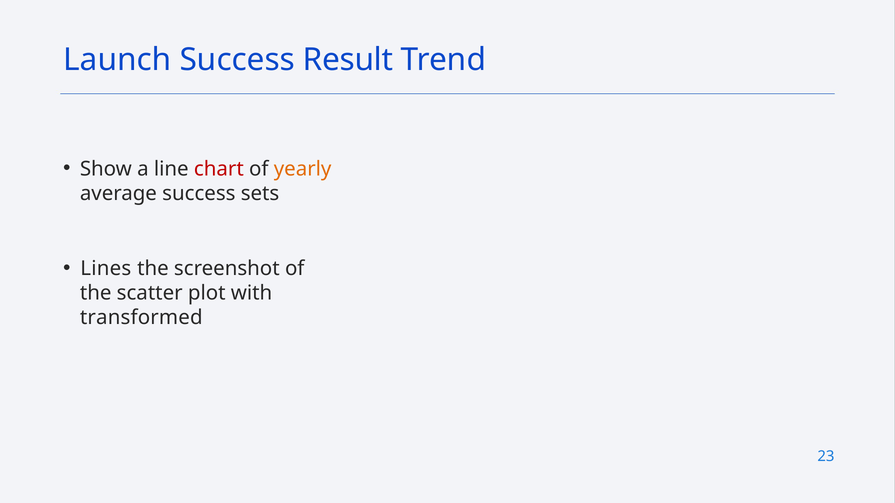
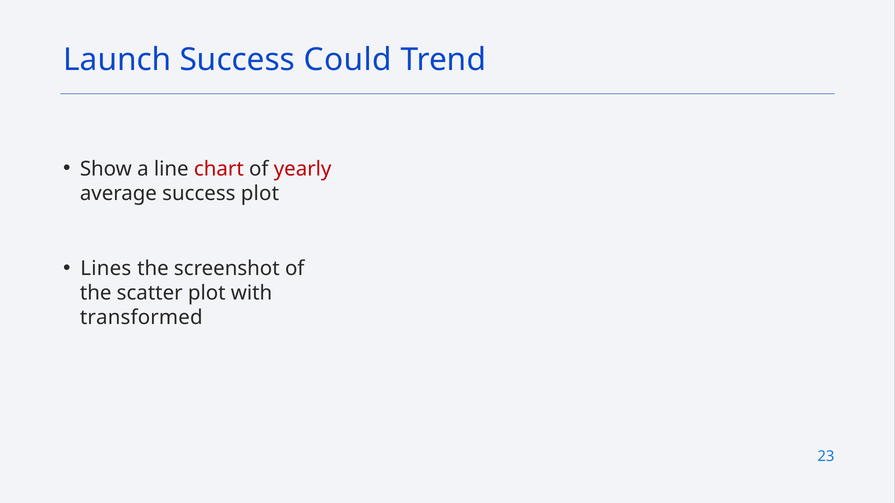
Result: Result -> Could
yearly colour: orange -> red
success sets: sets -> plot
